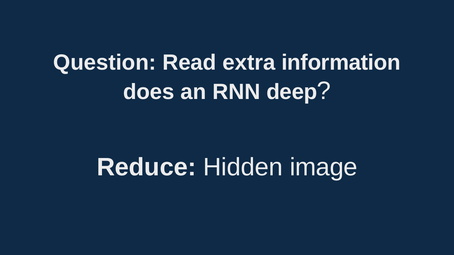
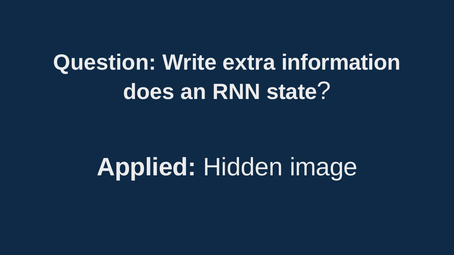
Read: Read -> Write
deep: deep -> state
Reduce: Reduce -> Applied
